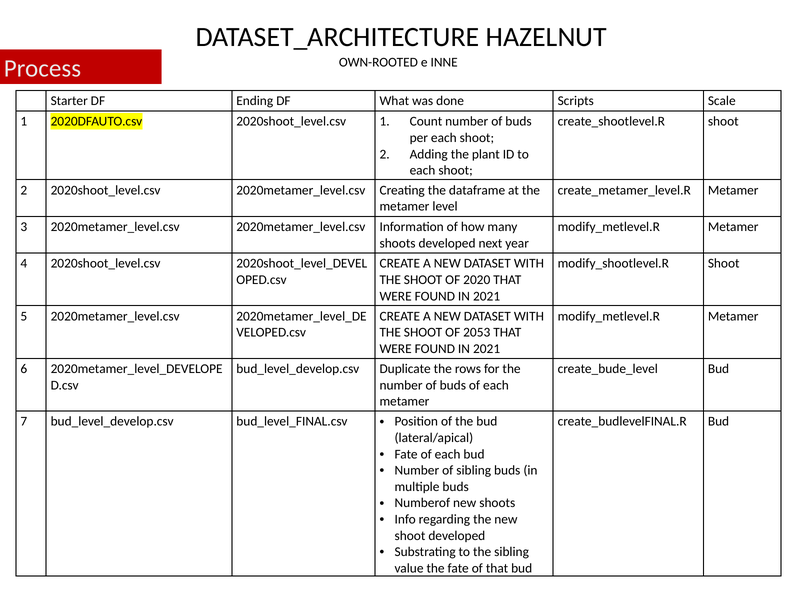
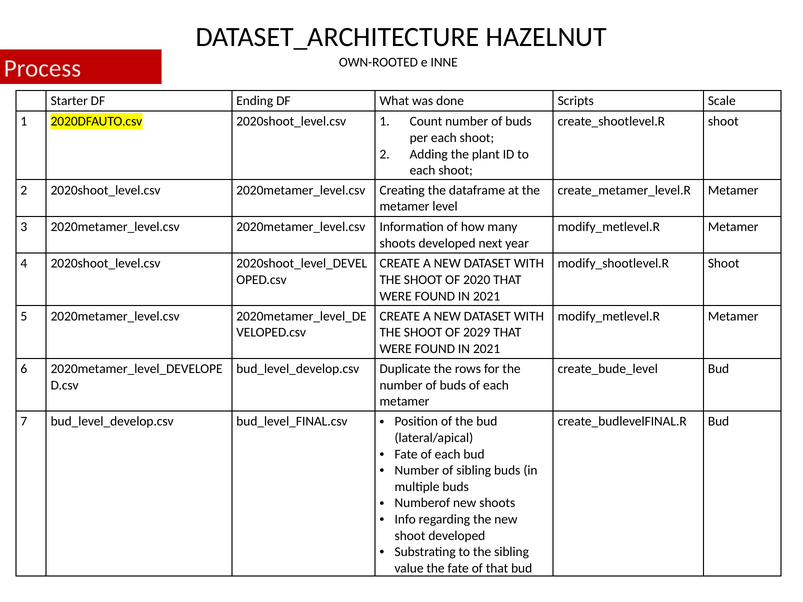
2053: 2053 -> 2029
